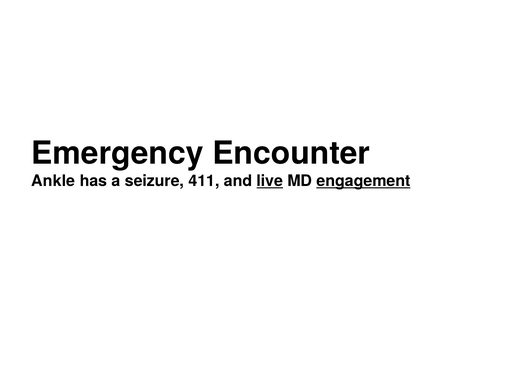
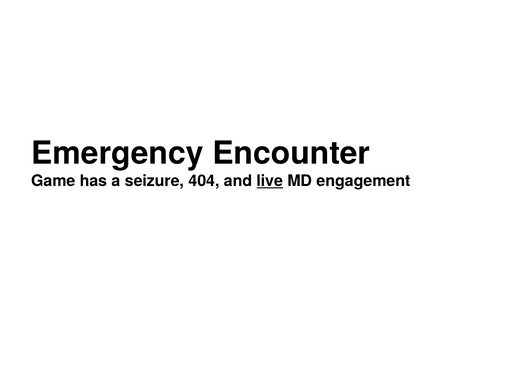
Ankle: Ankle -> Game
411: 411 -> 404
engagement underline: present -> none
